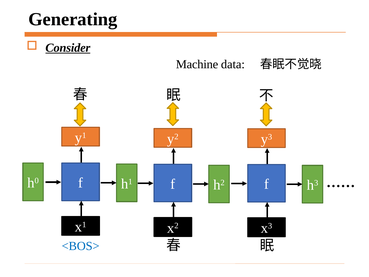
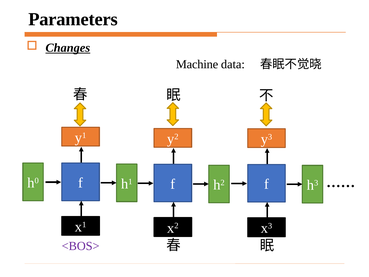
Generating: Generating -> Parameters
Consider: Consider -> Changes
<BOS> colour: blue -> purple
